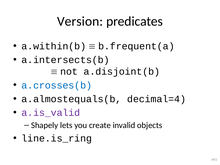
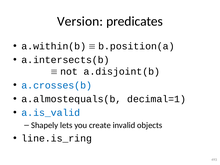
b.frequent(a: b.frequent(a -> b.position(a
decimal=4: decimal=4 -> decimal=1
a.is_valid colour: purple -> blue
